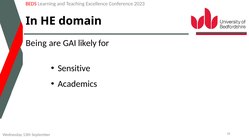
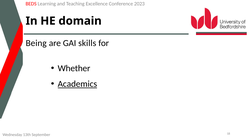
likely: likely -> skills
Sensitive: Sensitive -> Whether
Academics underline: none -> present
